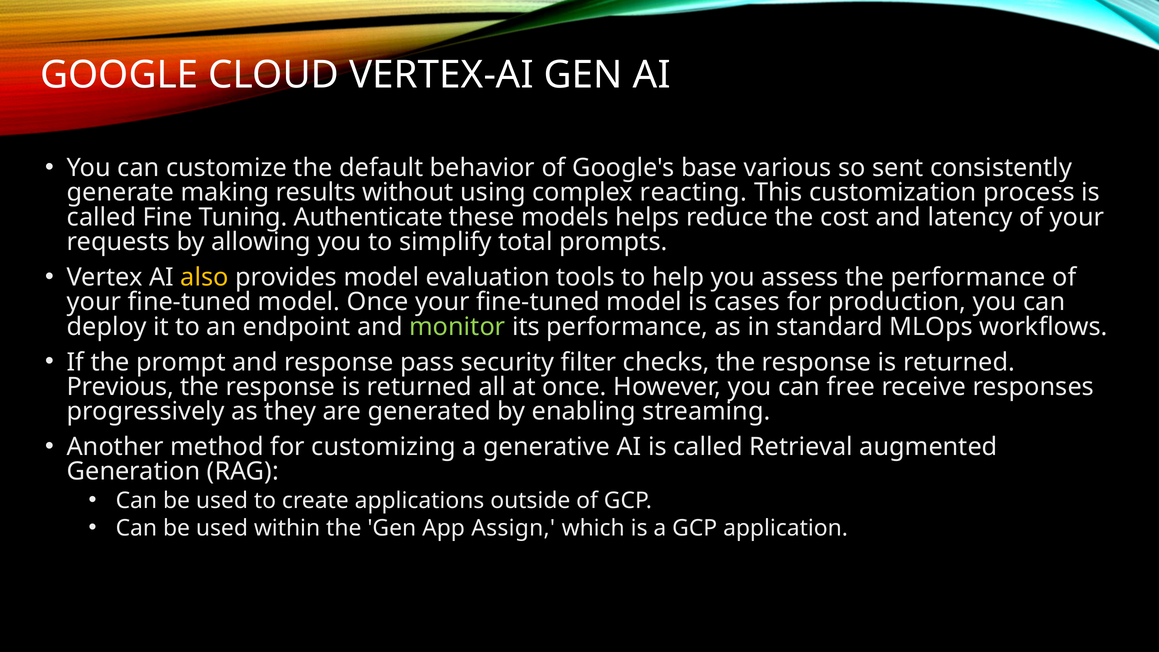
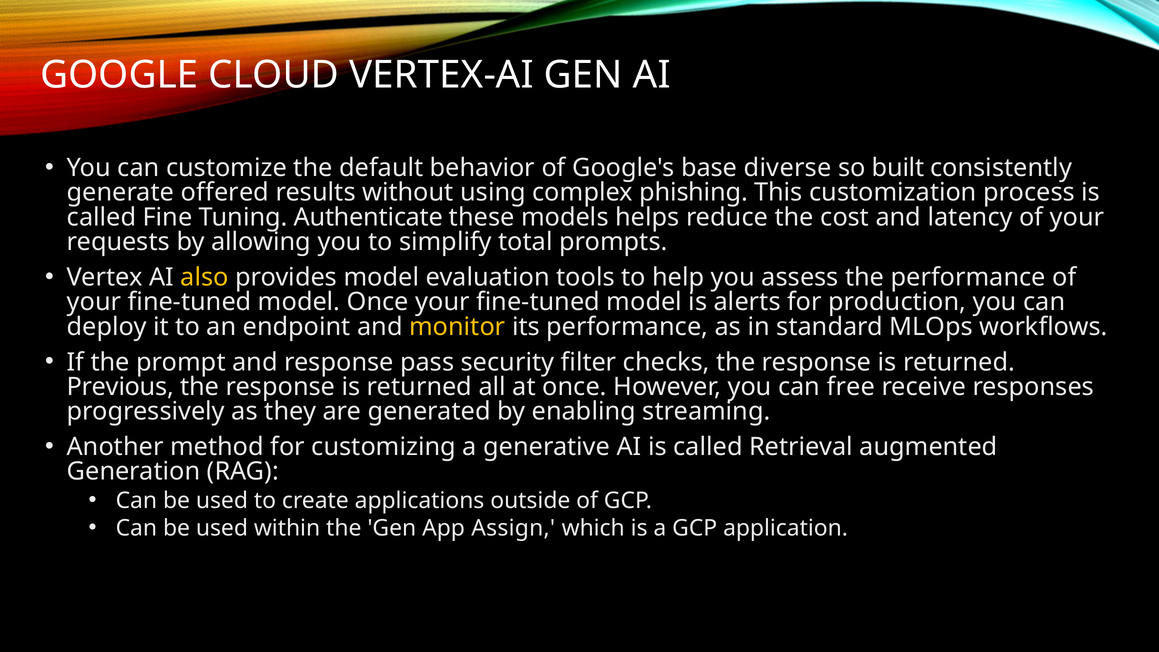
various: various -> diverse
sent: sent -> built
making: making -> offered
reacting: reacting -> phishing
cases: cases -> alerts
monitor colour: light green -> yellow
